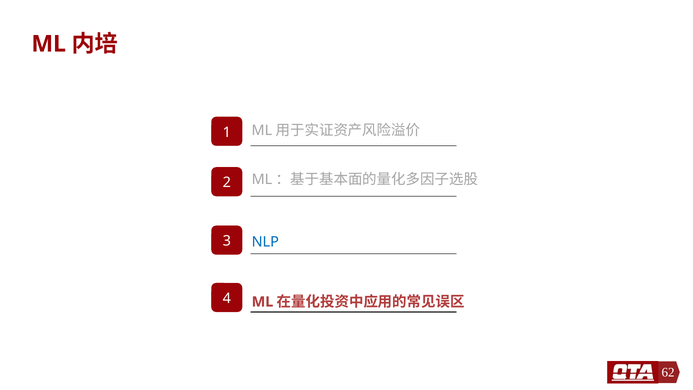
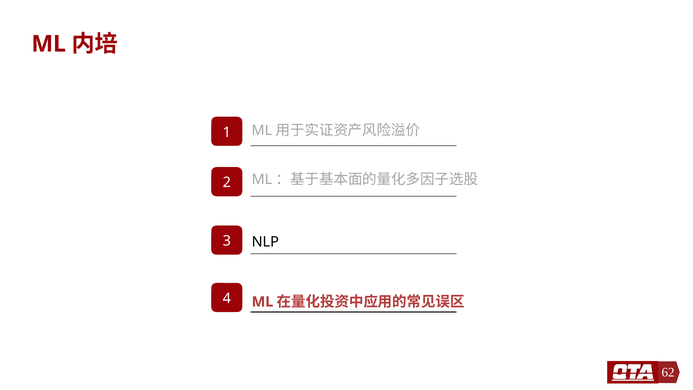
NLP colour: blue -> black
